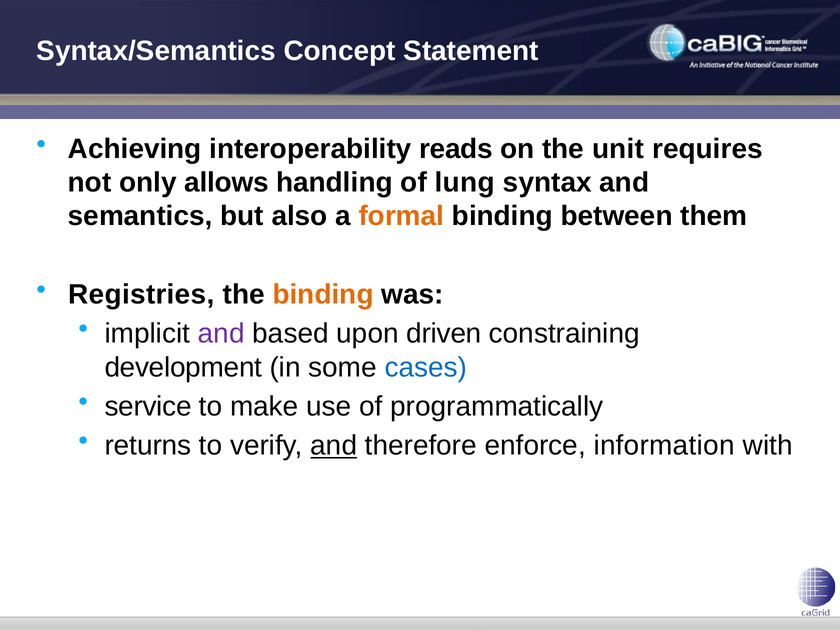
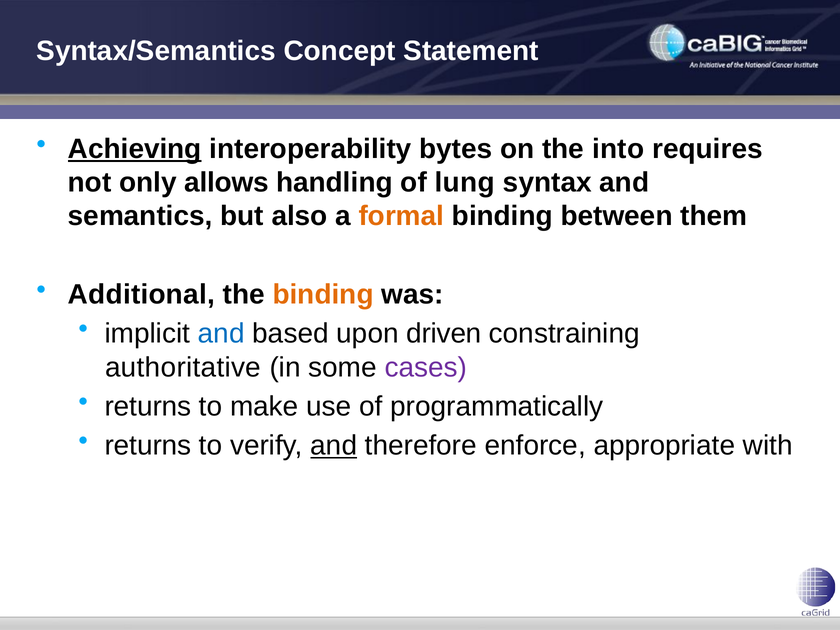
Achieving underline: none -> present
reads: reads -> bytes
unit: unit -> into
Registries: Registries -> Additional
and at (221, 334) colour: purple -> blue
development: development -> authoritative
cases colour: blue -> purple
service at (148, 407): service -> returns
information: information -> appropriate
